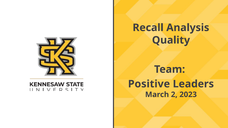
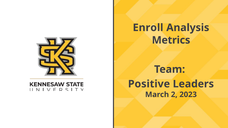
Recall: Recall -> Enroll
Quality: Quality -> Metrics
